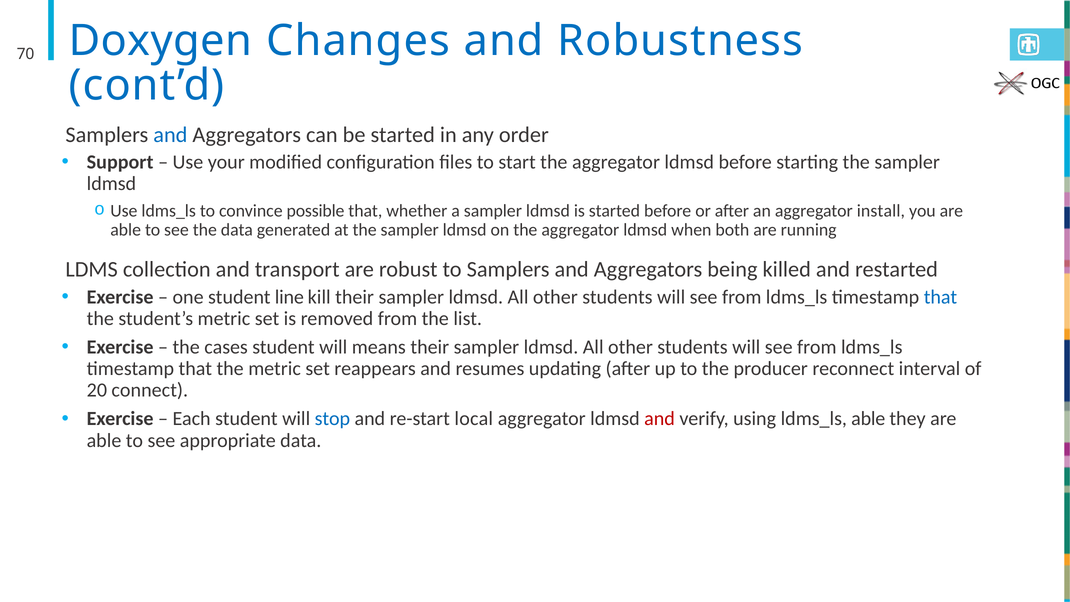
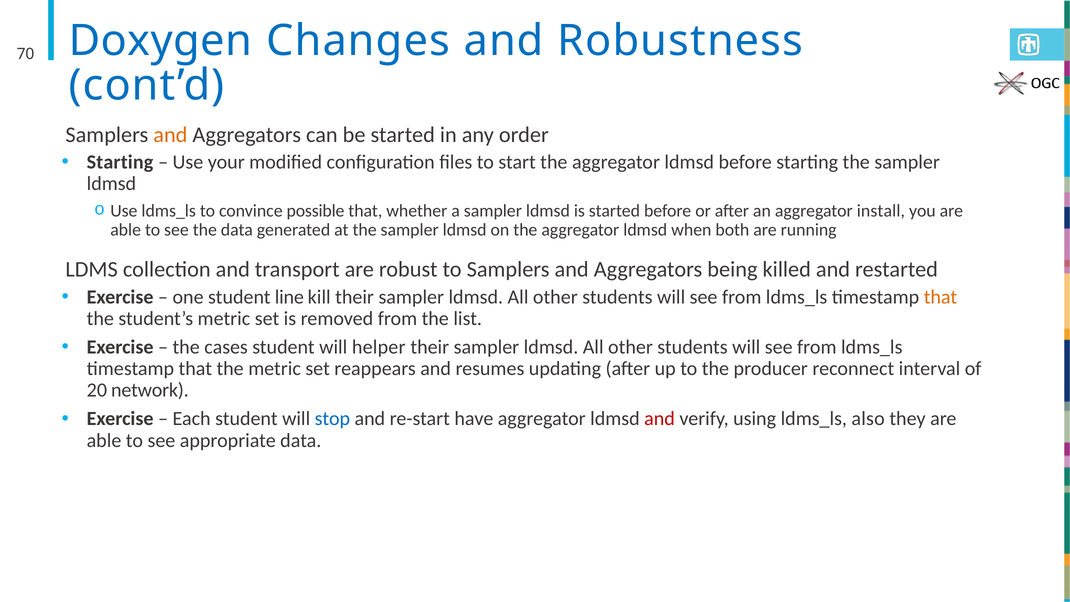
and at (170, 135) colour: blue -> orange
Support at (120, 162): Support -> Starting
that at (940, 297) colour: blue -> orange
means: means -> helper
connect: connect -> network
local: local -> have
ldms_ls able: able -> also
